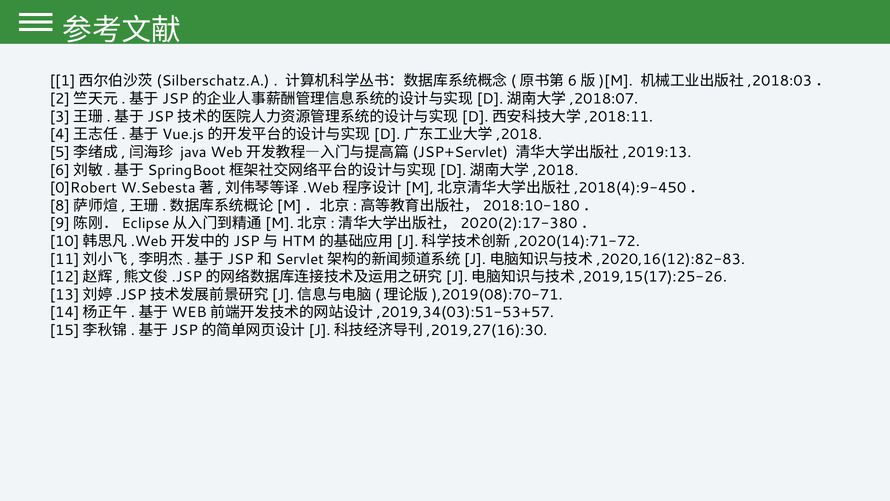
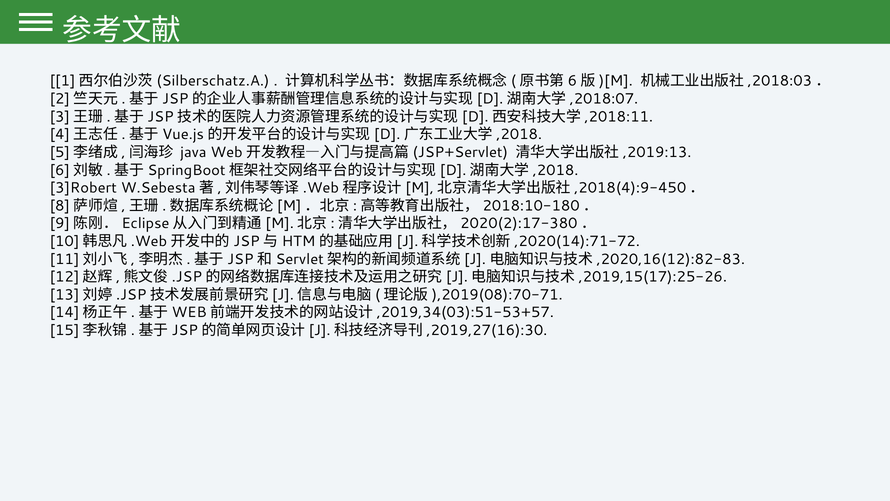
0]Robert: 0]Robert -> 3]Robert
